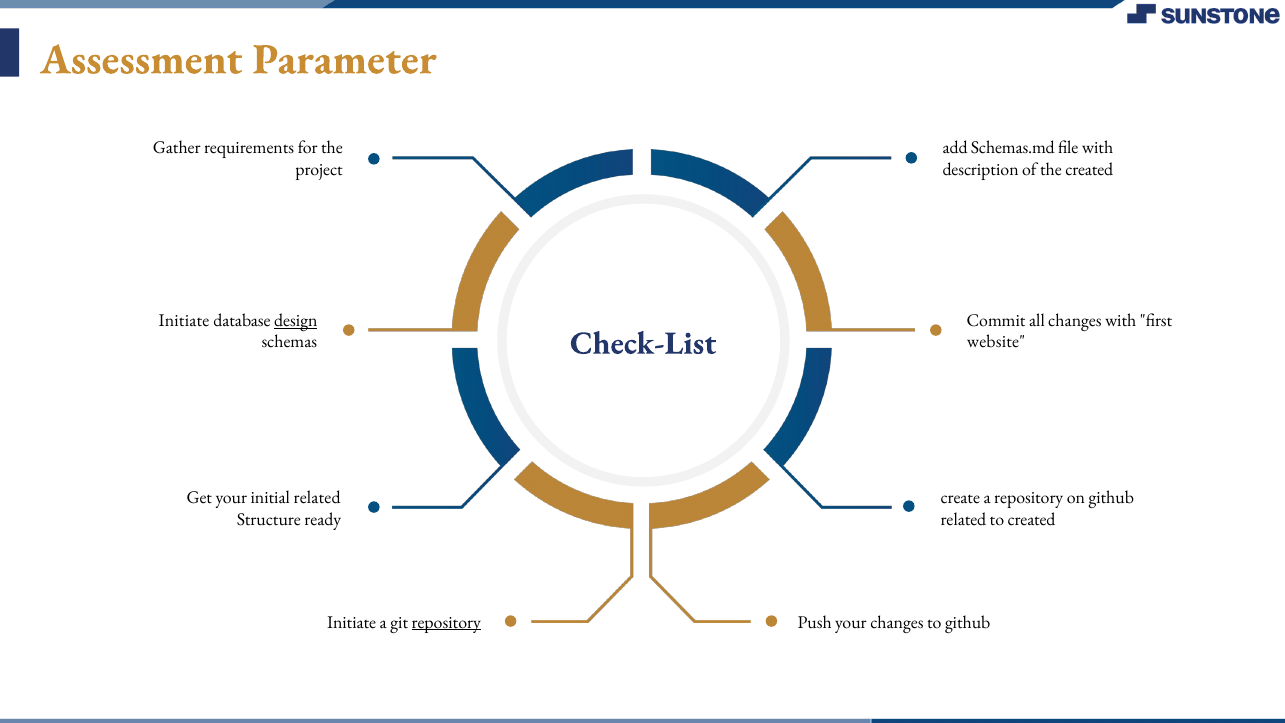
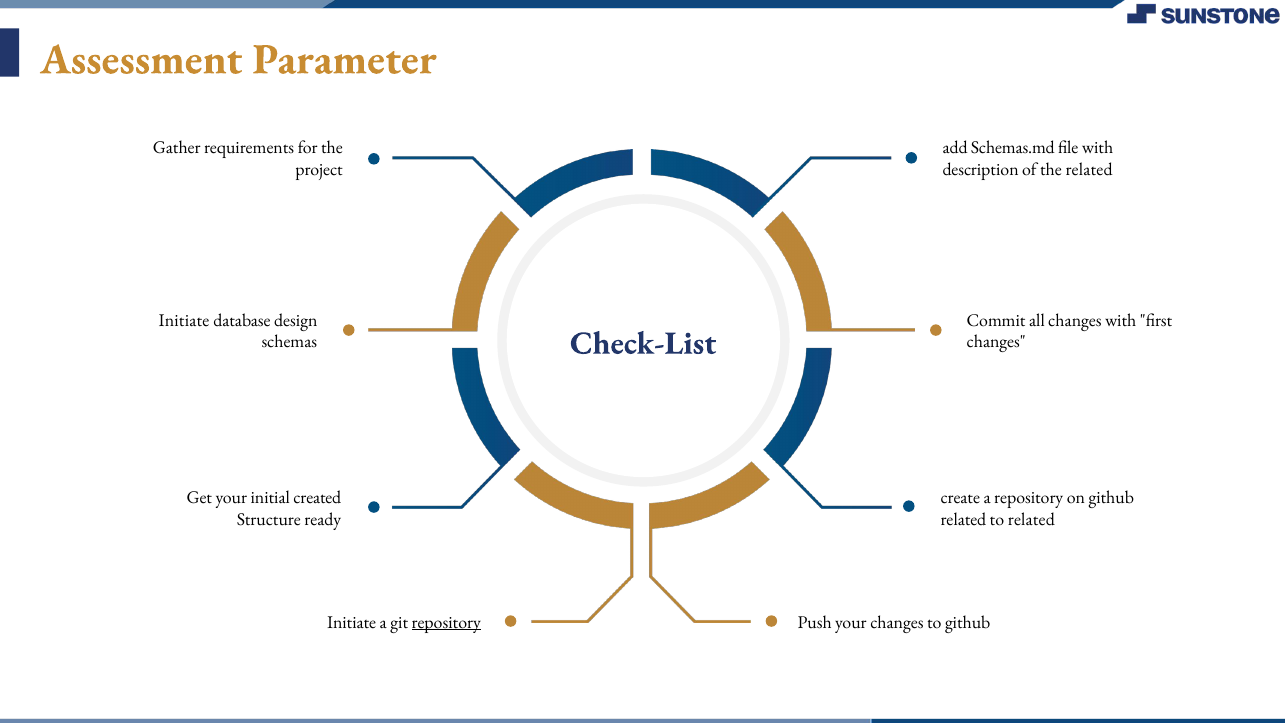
the created: created -> related
design underline: present -> none
website at (996, 342): website -> changes
initial related: related -> created
to created: created -> related
